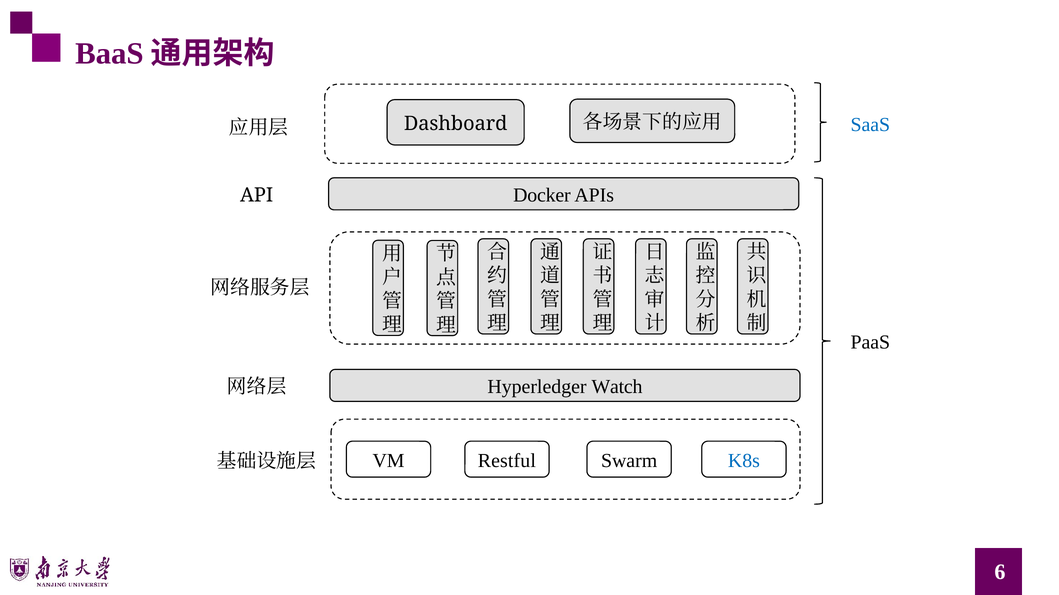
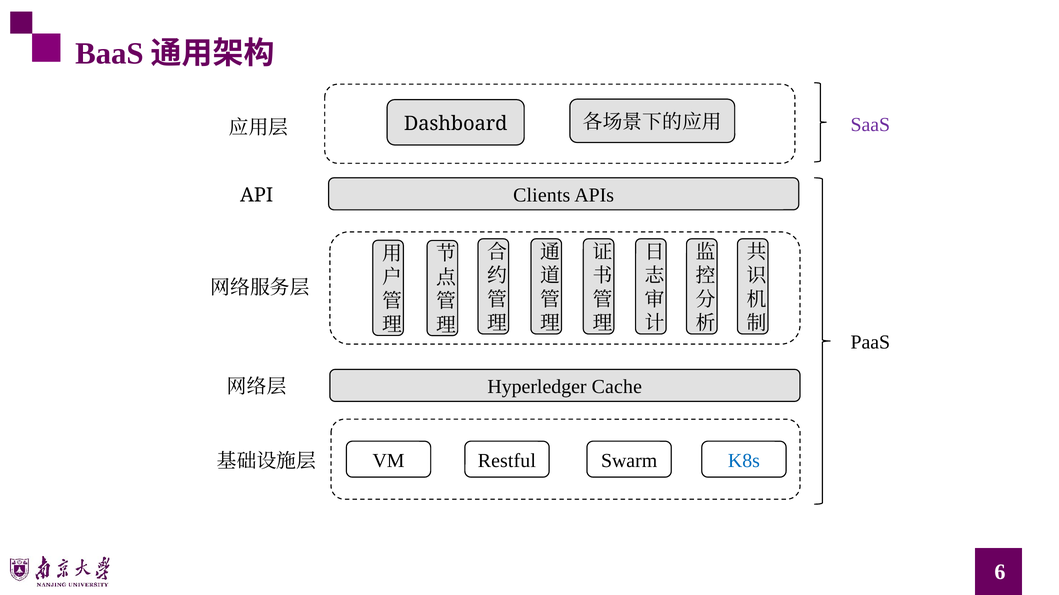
SaaS colour: blue -> purple
Docker: Docker -> Clients
Watch: Watch -> Cache
